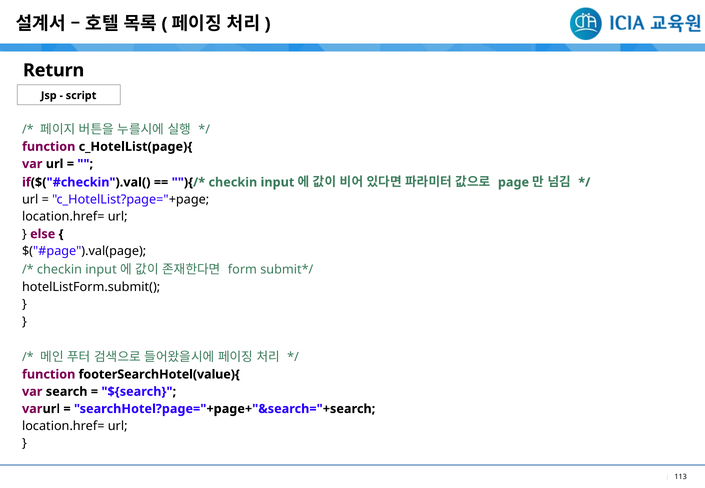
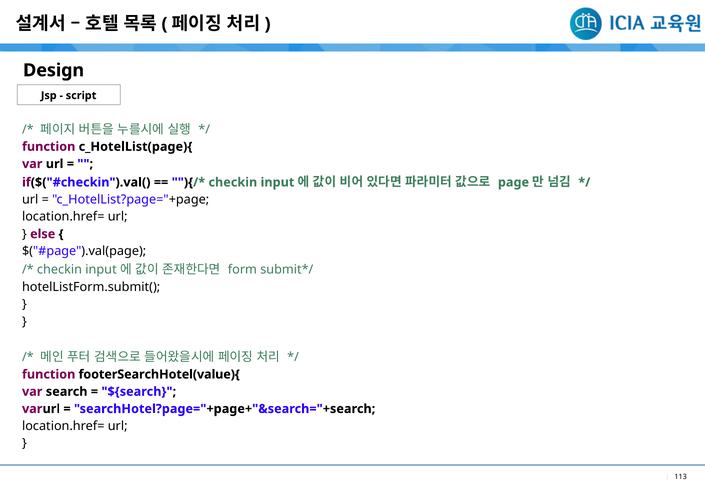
Return: Return -> Design
